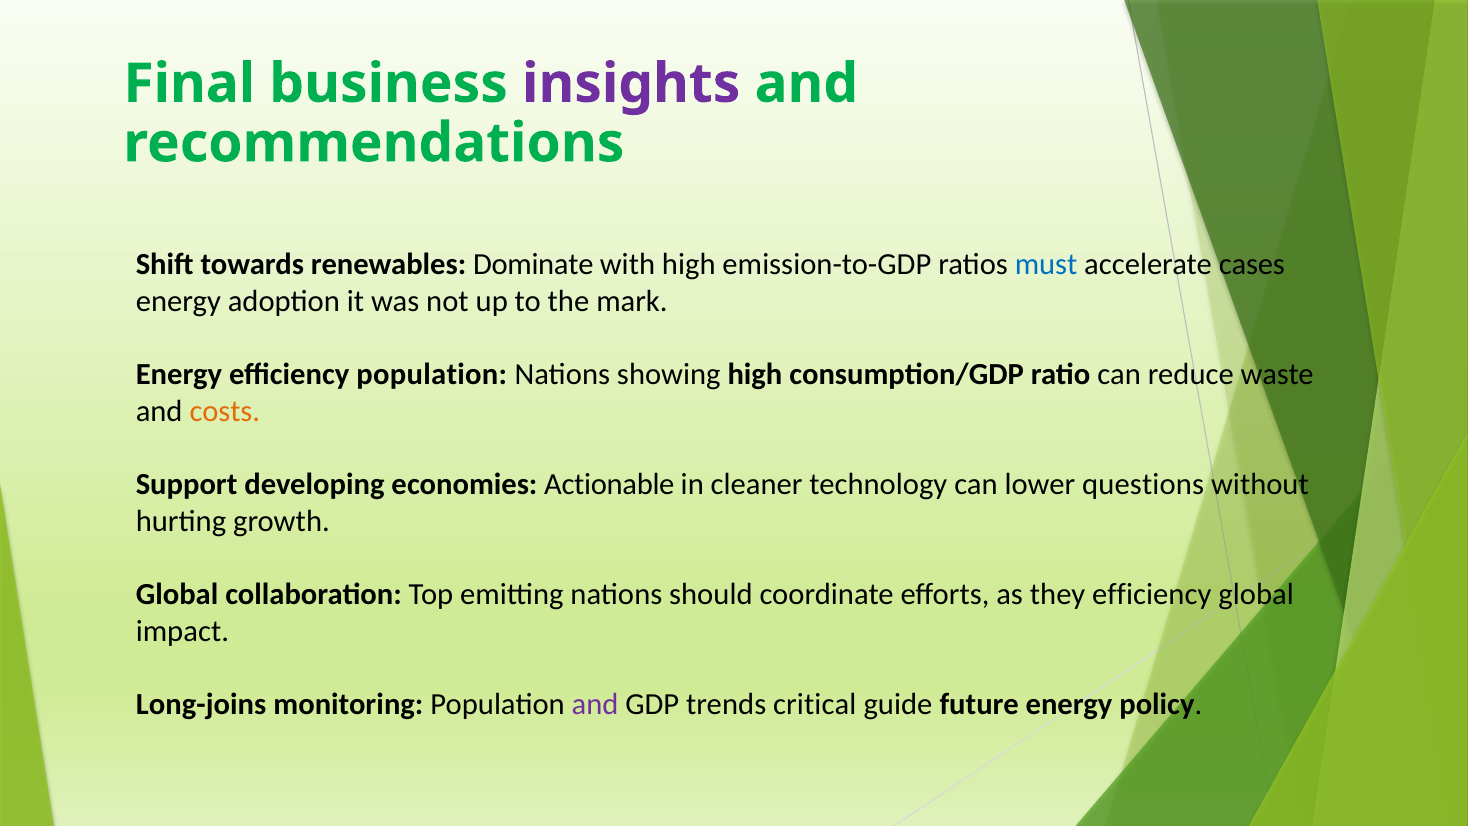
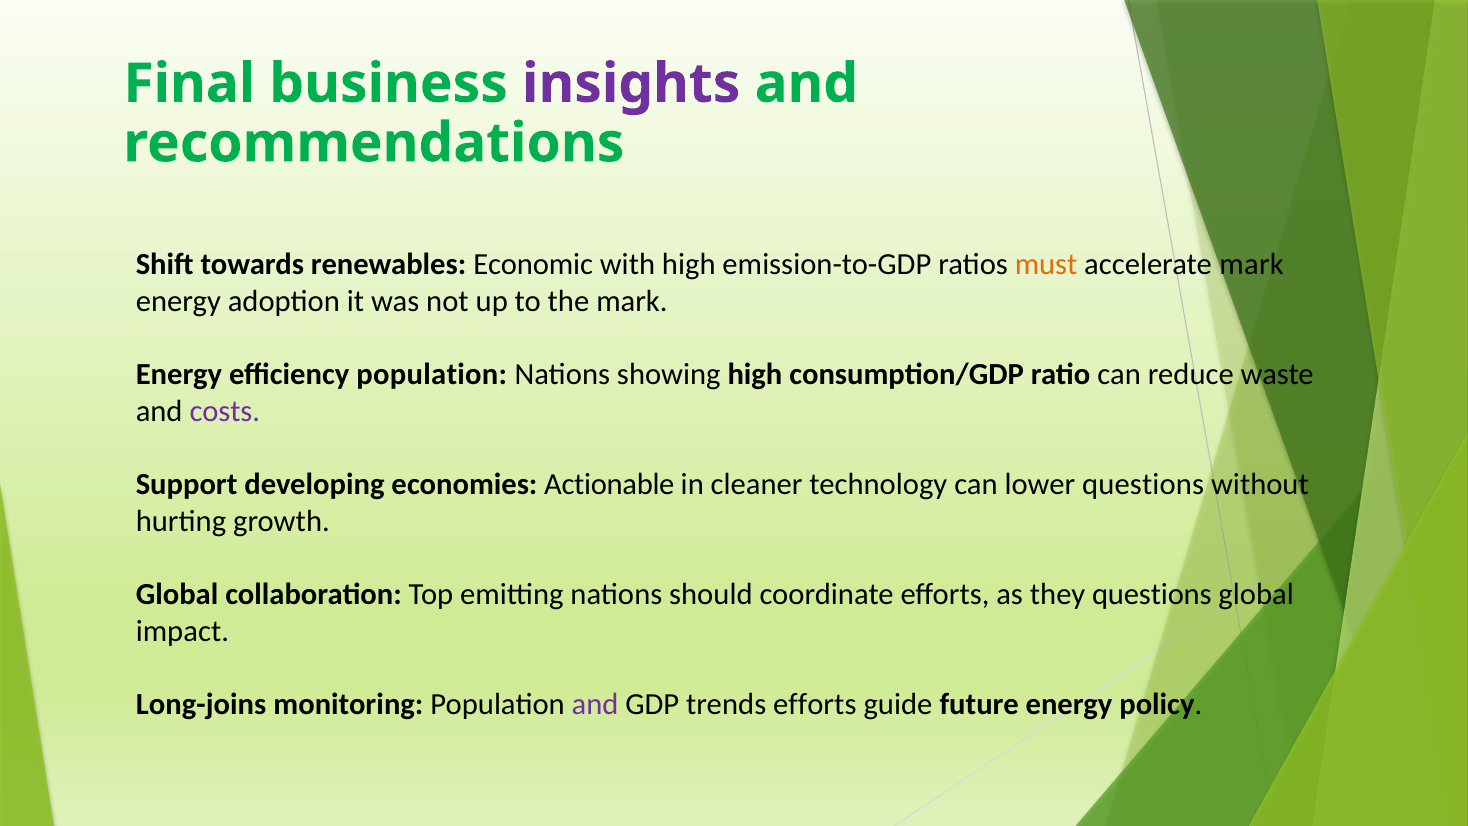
Dominate: Dominate -> Economic
must colour: blue -> orange
accelerate cases: cases -> mark
costs colour: orange -> purple
they efficiency: efficiency -> questions
trends critical: critical -> efforts
